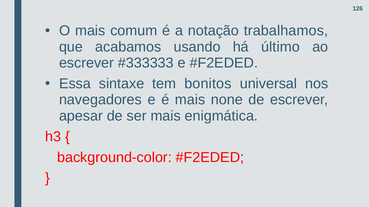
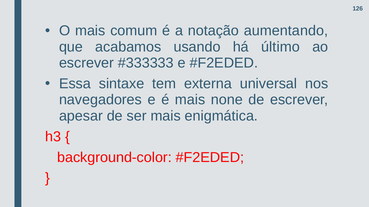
trabalhamos: trabalhamos -> aumentando
bonitos: bonitos -> externa
